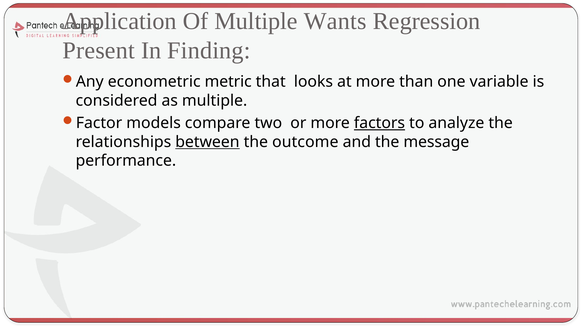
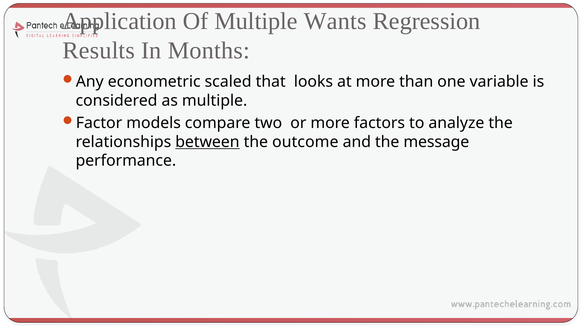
Present: Present -> Results
Finding: Finding -> Months
metric: metric -> scaled
factors underline: present -> none
